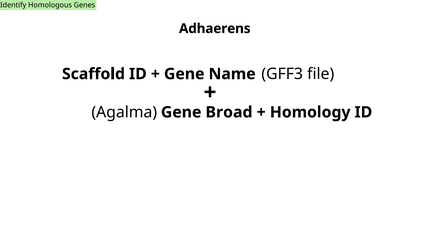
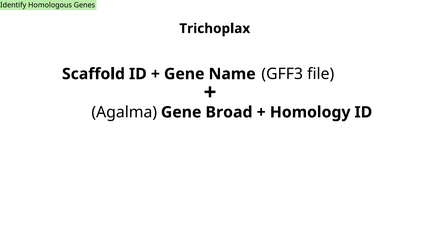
Adhaerens: Adhaerens -> Trichoplax
